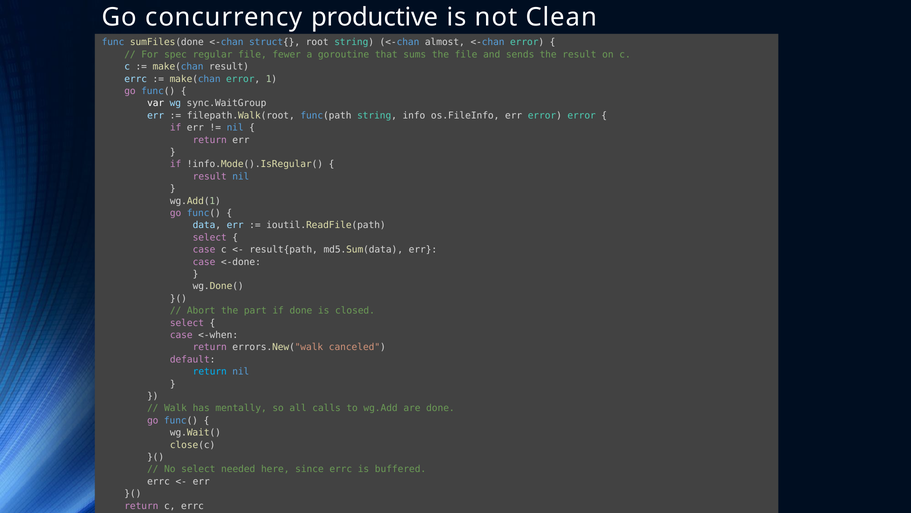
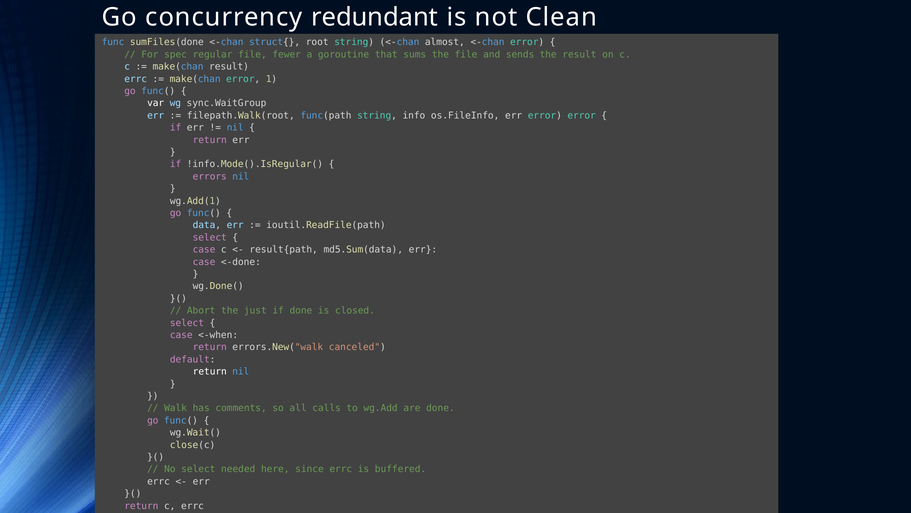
productive: productive -> redundant
result at (210, 176): result -> errors
part: part -> just
return at (210, 371) colour: light blue -> white
mentally: mentally -> comments
